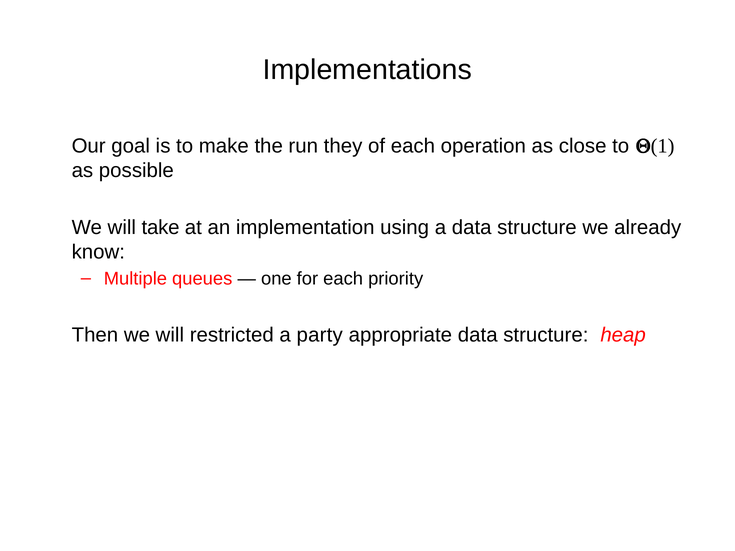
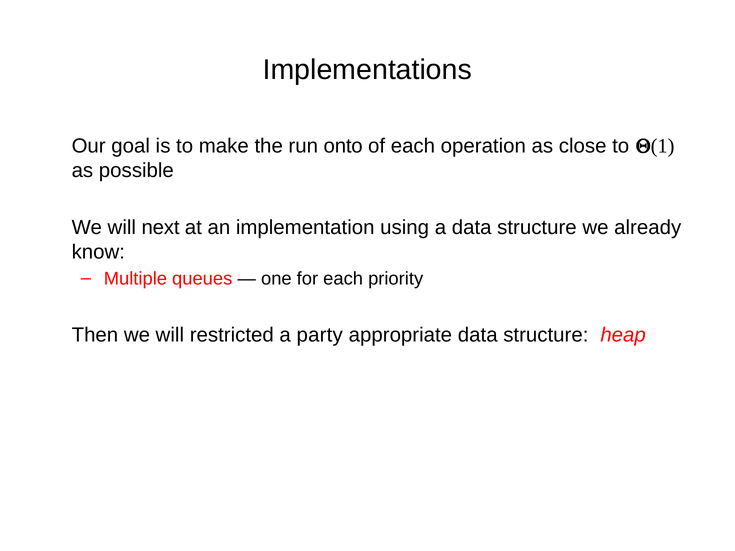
they: they -> onto
take: take -> next
